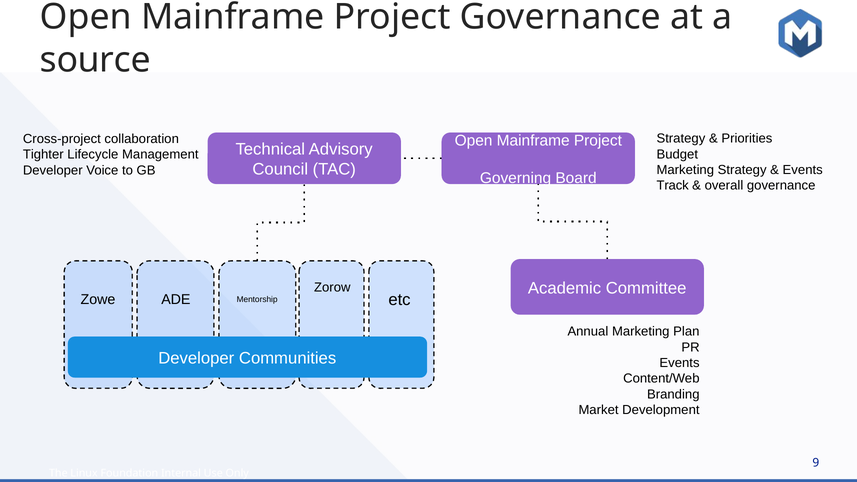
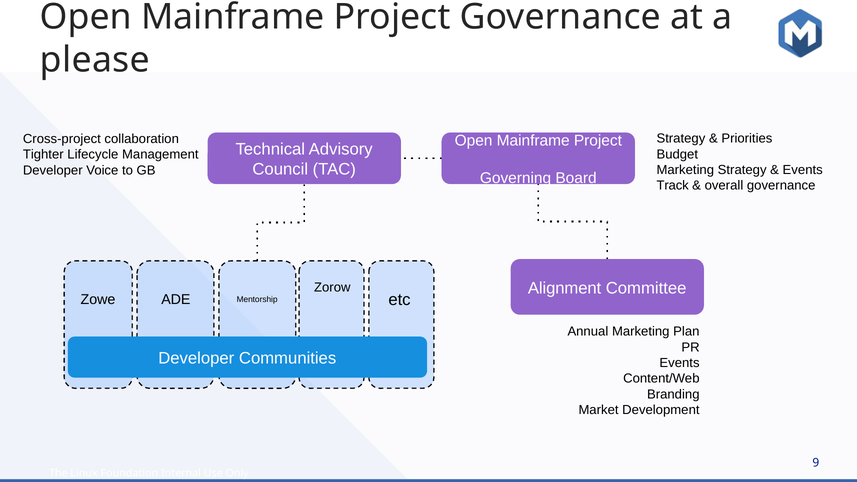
source: source -> please
Academic: Academic -> Alignment
